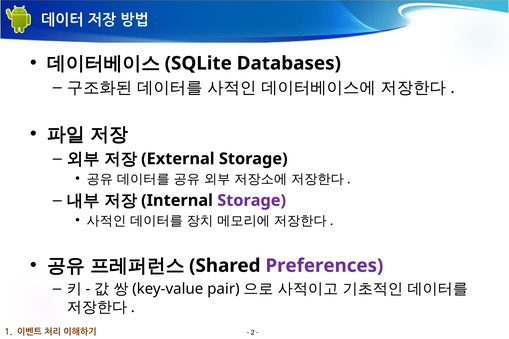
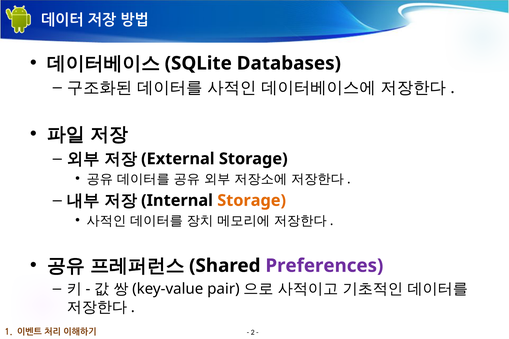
Storage at (252, 201) colour: purple -> orange
